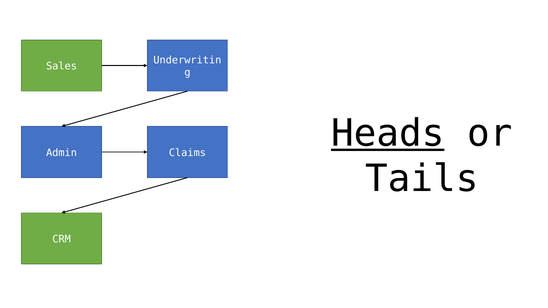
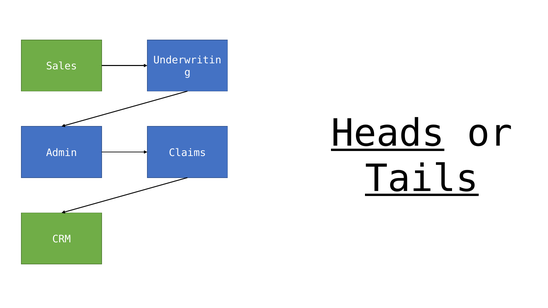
Tails underline: none -> present
